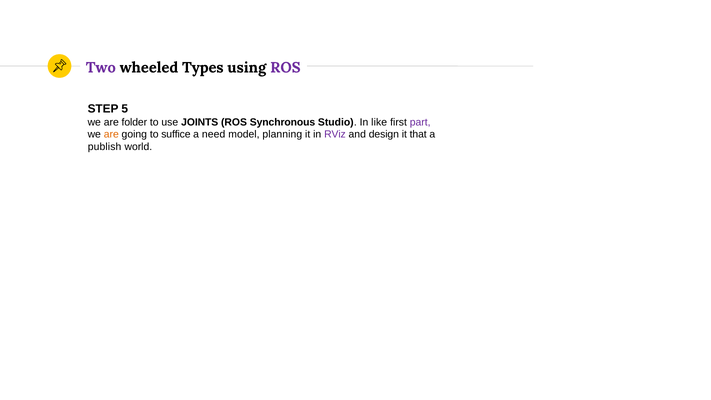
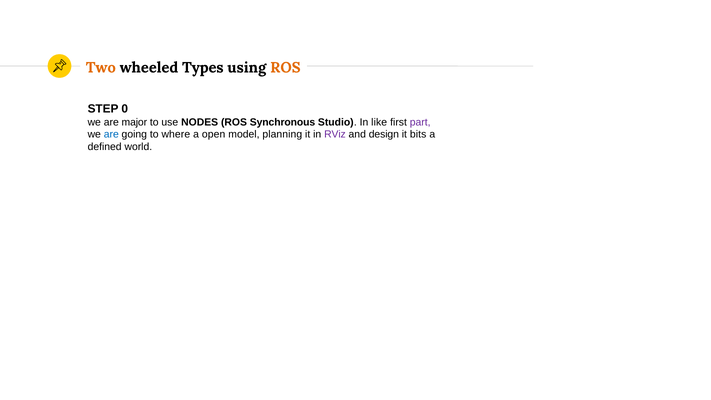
Two colour: purple -> orange
ROS at (285, 68) colour: purple -> orange
5: 5 -> 0
folder: folder -> major
JOINTS: JOINTS -> NODES
are at (111, 135) colour: orange -> blue
suffice: suffice -> where
need: need -> open
that: that -> bits
publish: publish -> defined
